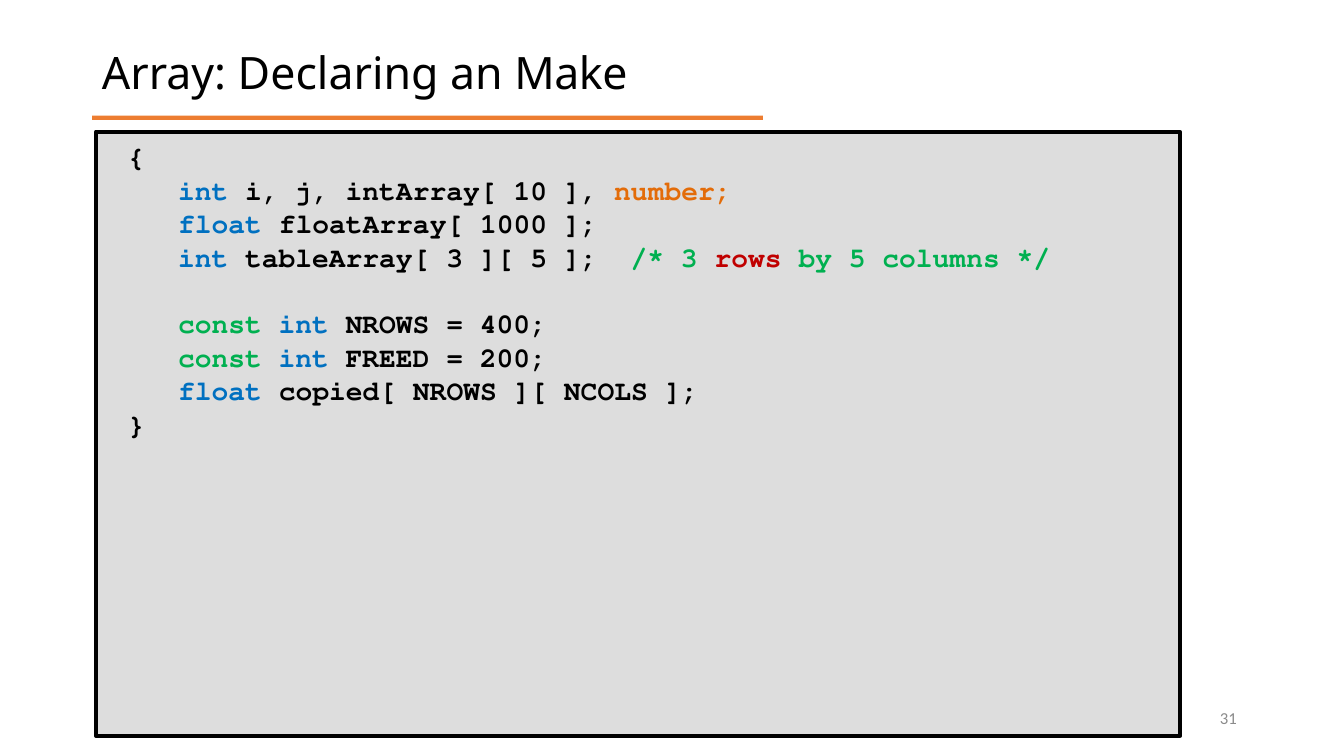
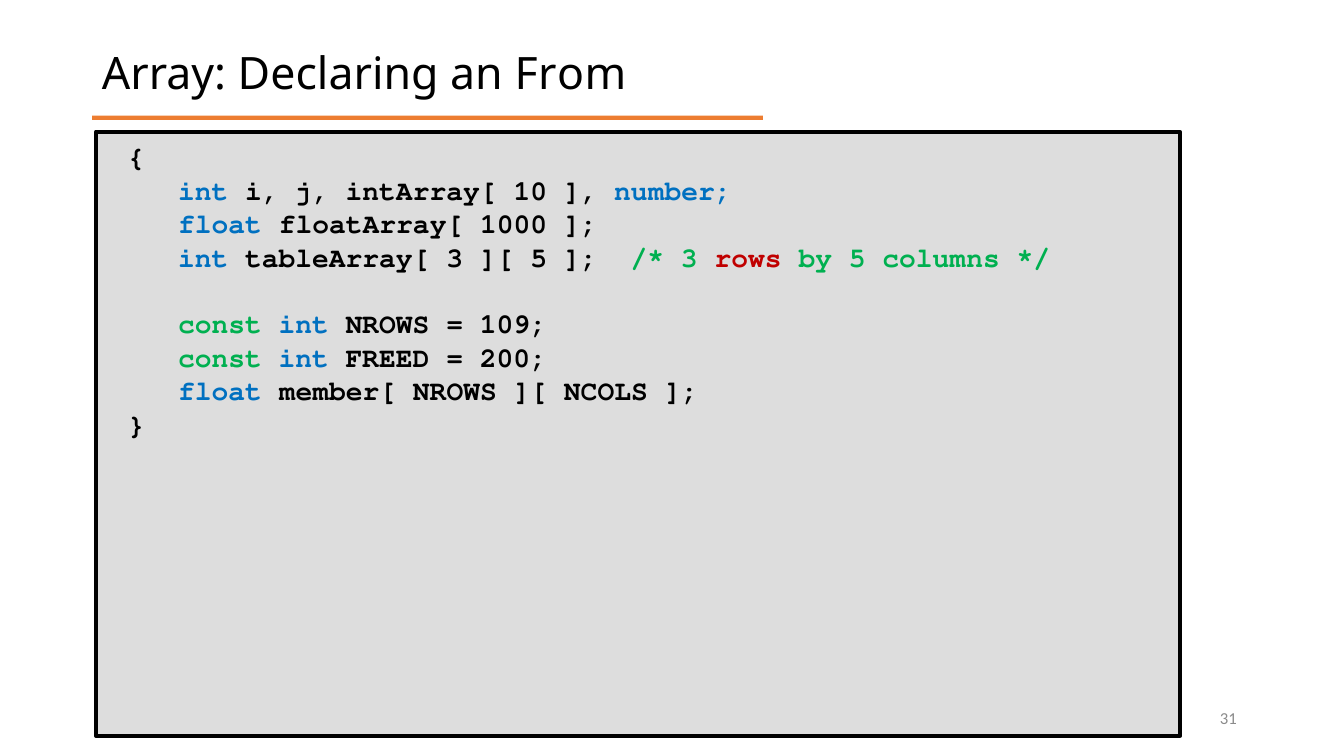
Make: Make -> From
number colour: orange -> blue
400: 400 -> 109
copied[: copied[ -> member[
